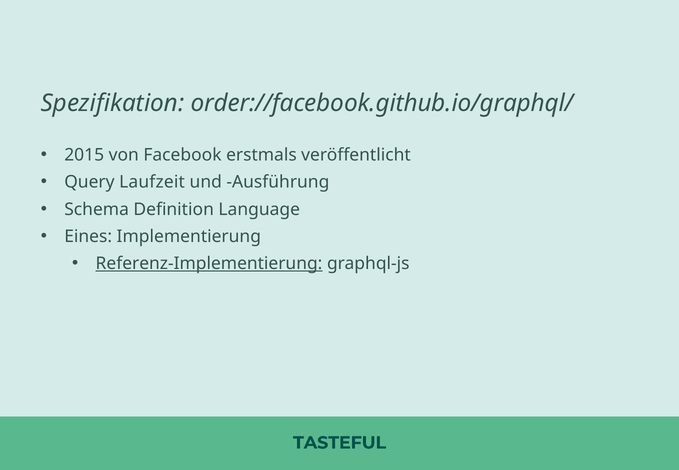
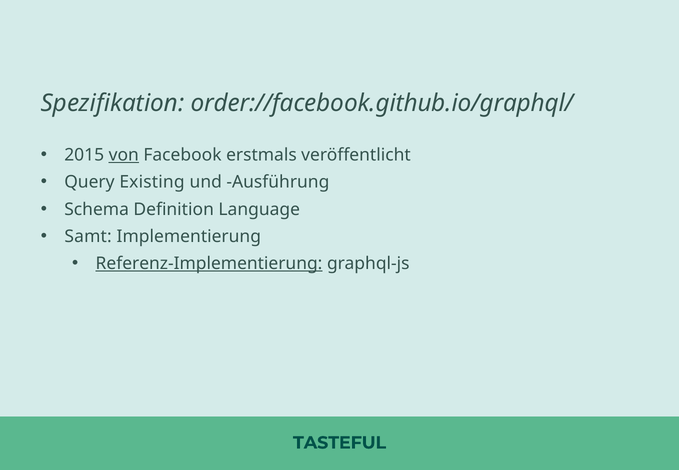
von underline: none -> present
Laufzeit: Laufzeit -> Existing
Eines: Eines -> Samt
